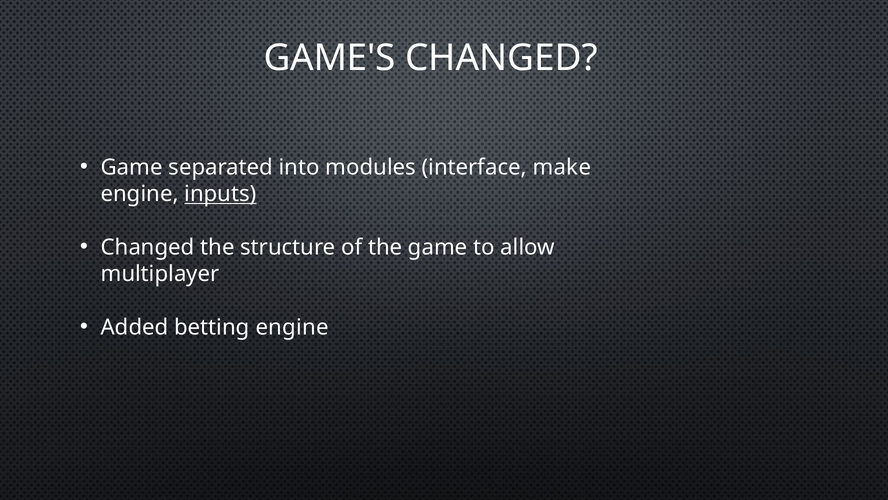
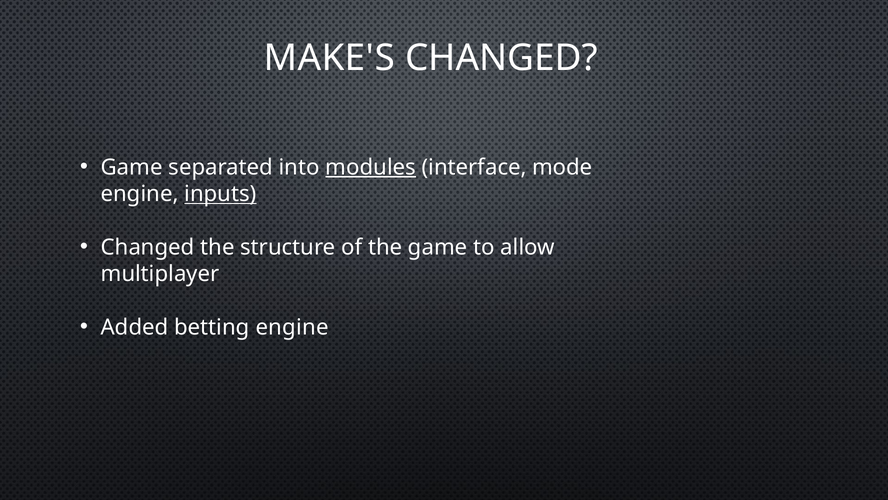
GAME'S: GAME'S -> MAKE'S
modules underline: none -> present
make: make -> mode
